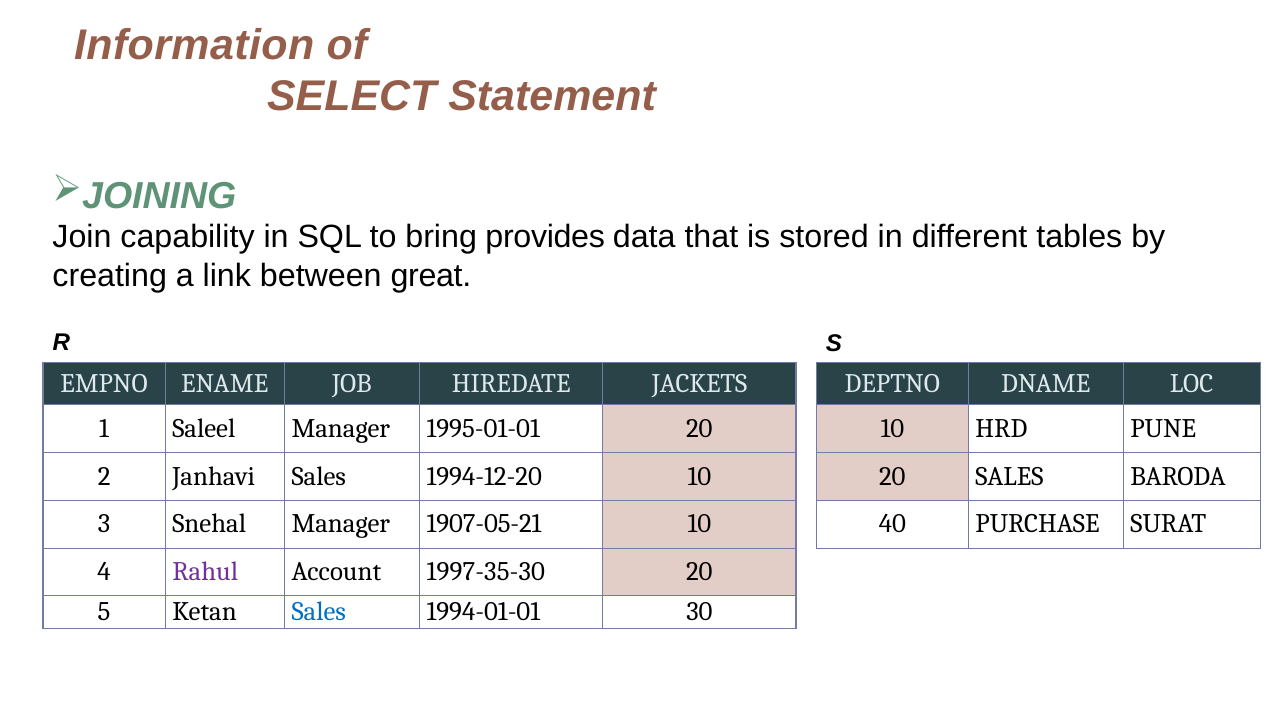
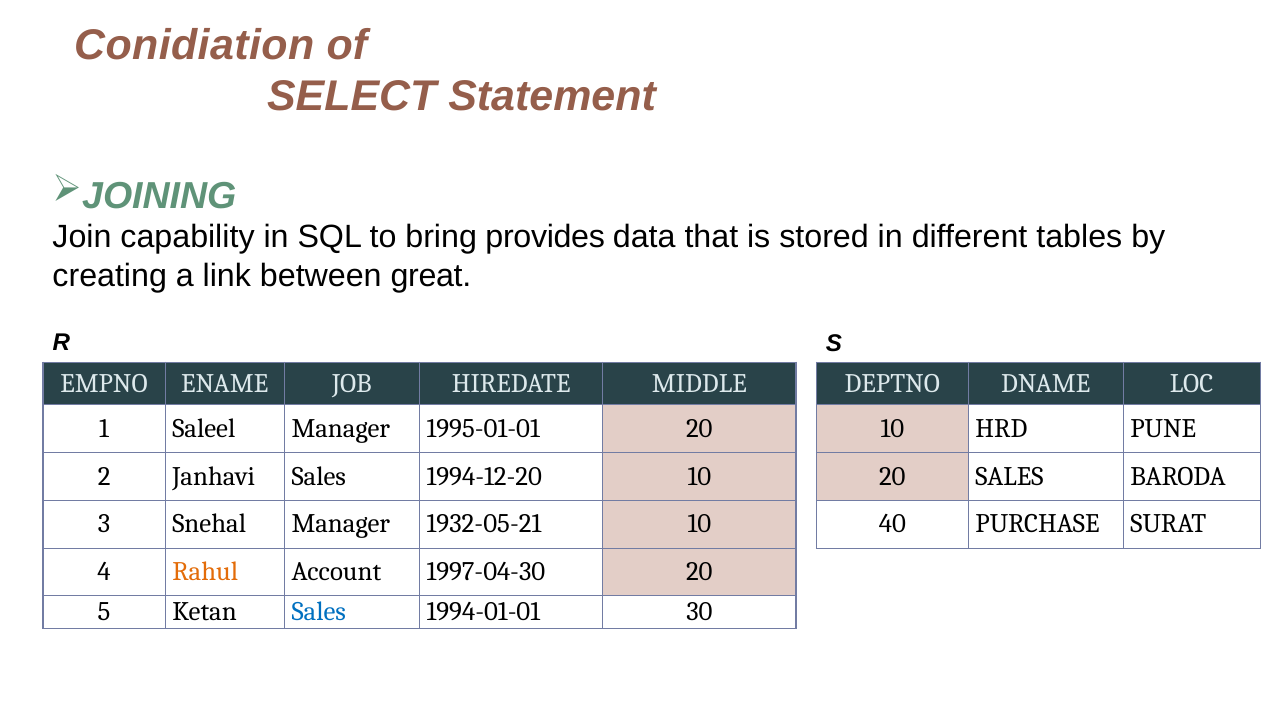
Information: Information -> Conidiation
JACKETS: JACKETS -> MIDDLE
1907-05-21: 1907-05-21 -> 1932-05-21
Rahul colour: purple -> orange
1997-35-30: 1997-35-30 -> 1997-04-30
